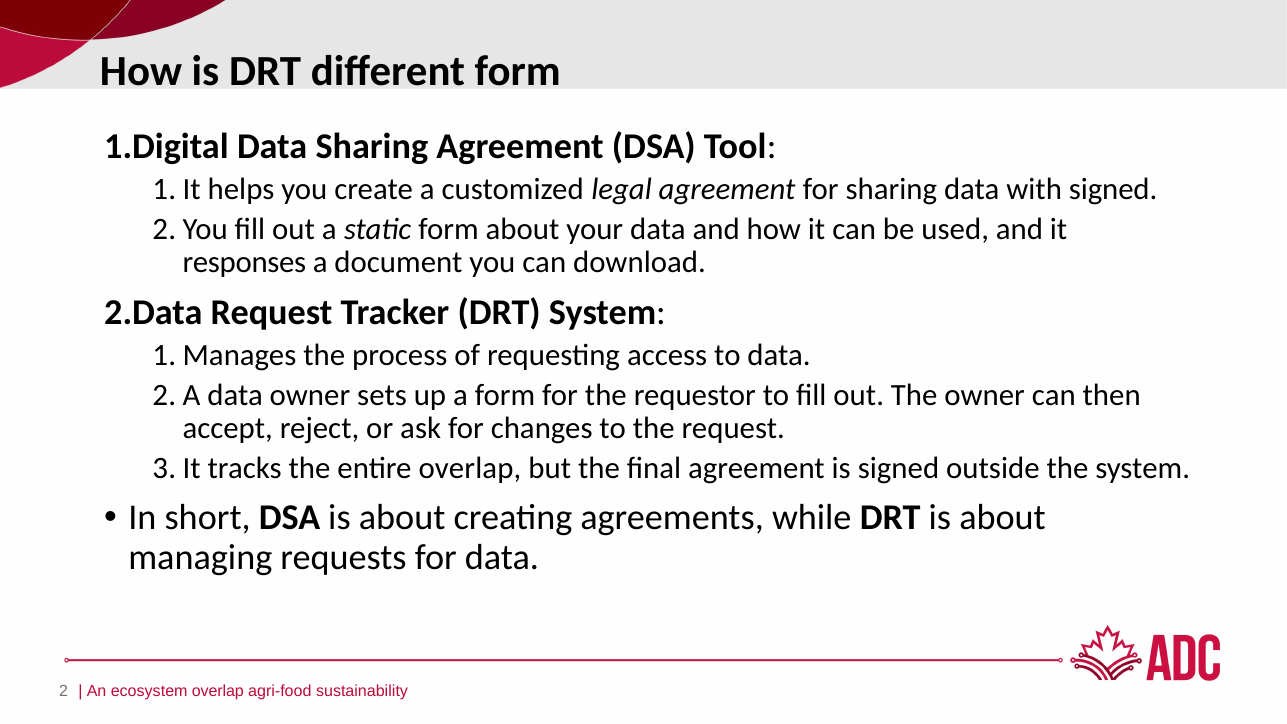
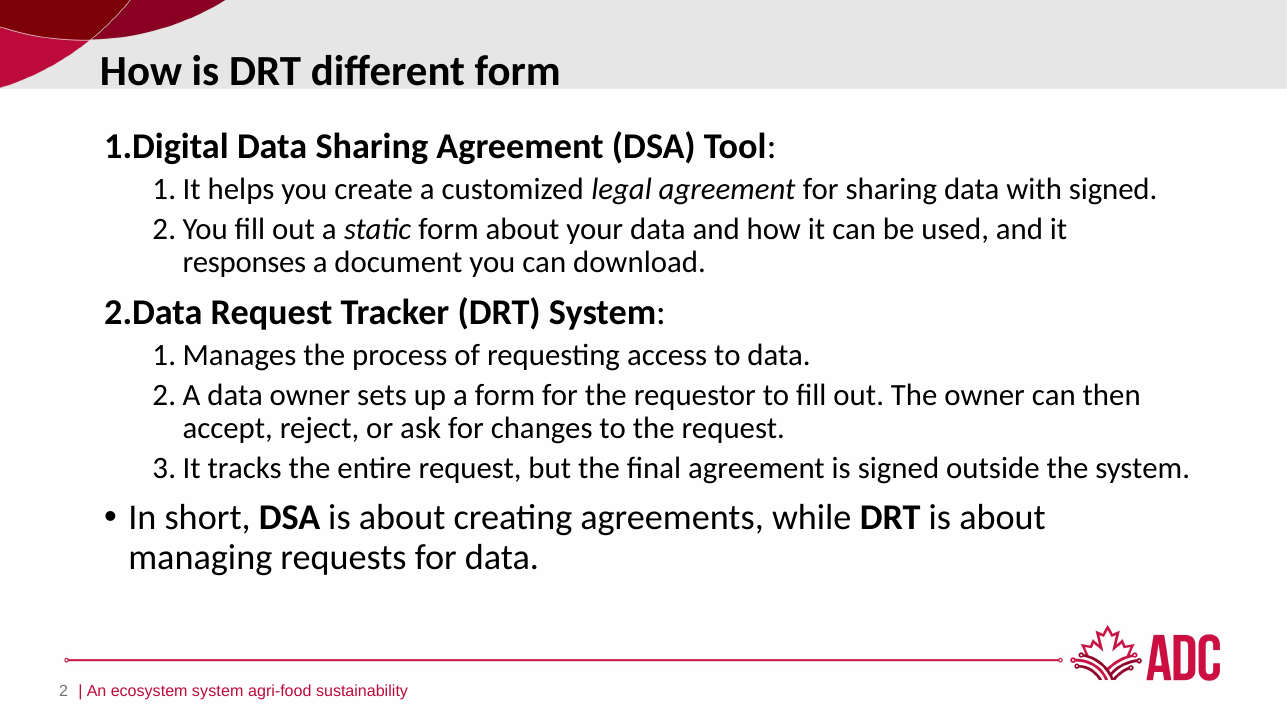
entire overlap: overlap -> request
ecosystem overlap: overlap -> system
